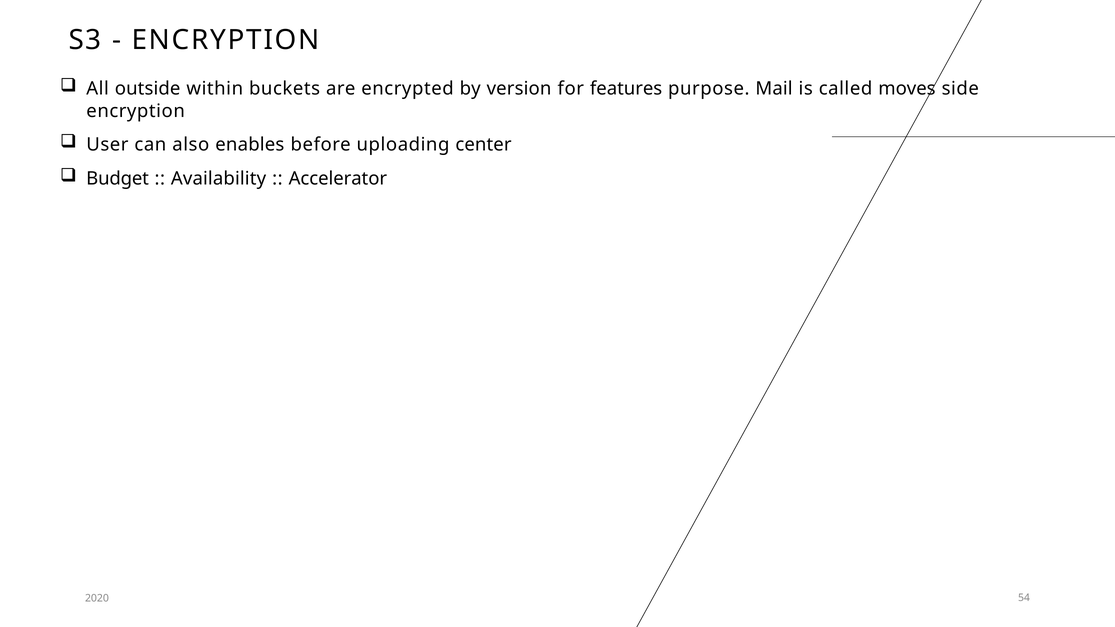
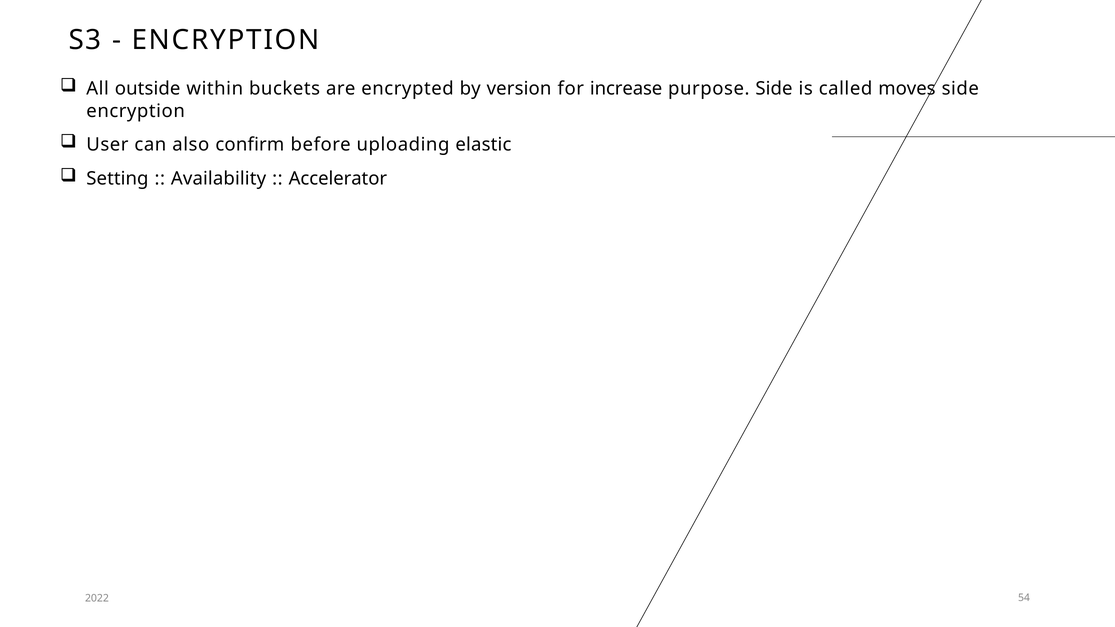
features: features -> increase
purpose Mail: Mail -> Side
enables: enables -> confirm
center: center -> elastic
Budget: Budget -> Setting
2020: 2020 -> 2022
